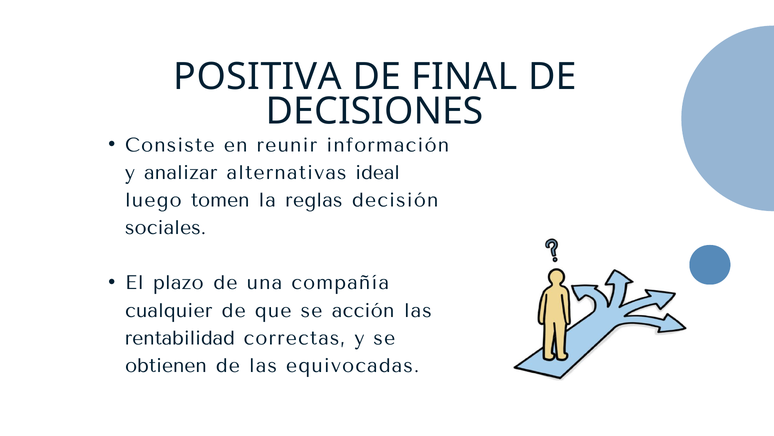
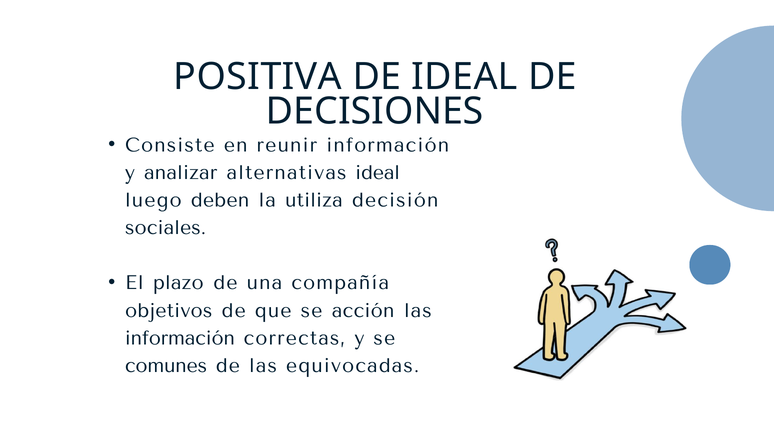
DE FINAL: FINAL -> IDEAL
tomen: tomen -> deben
reglas: reglas -> utiliza
cualquier: cualquier -> objetivos
rentabilidad at (180, 338): rentabilidad -> información
obtienen: obtienen -> comunes
